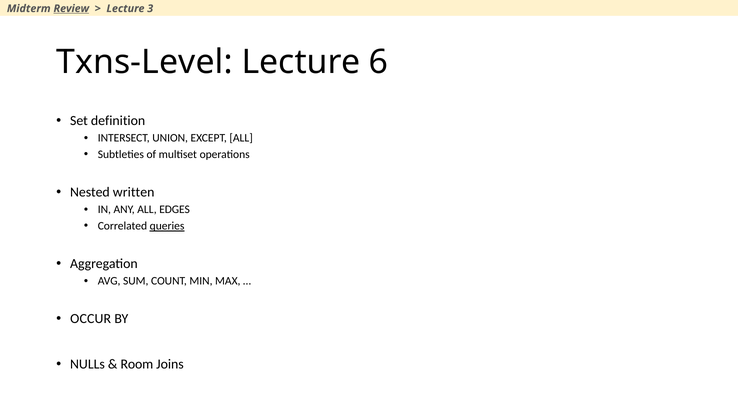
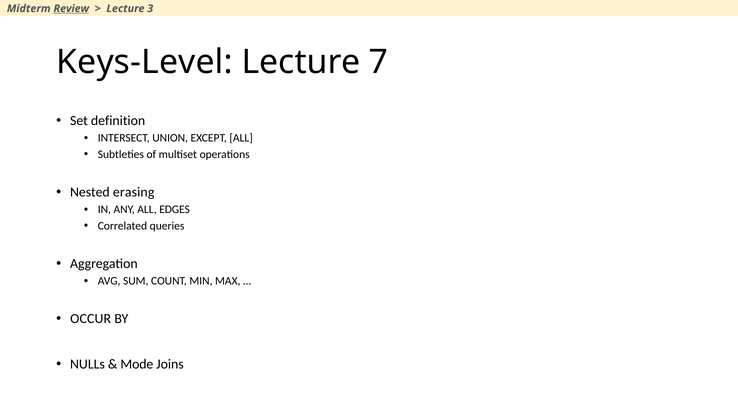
Txns-Level: Txns-Level -> Keys-Level
6: 6 -> 7
written: written -> erasing
queries underline: present -> none
Room: Room -> Mode
